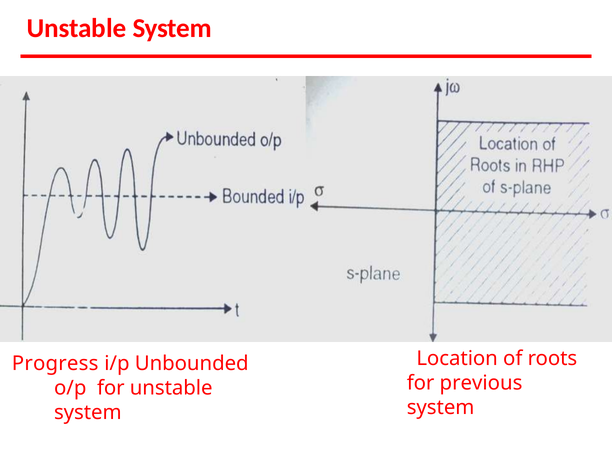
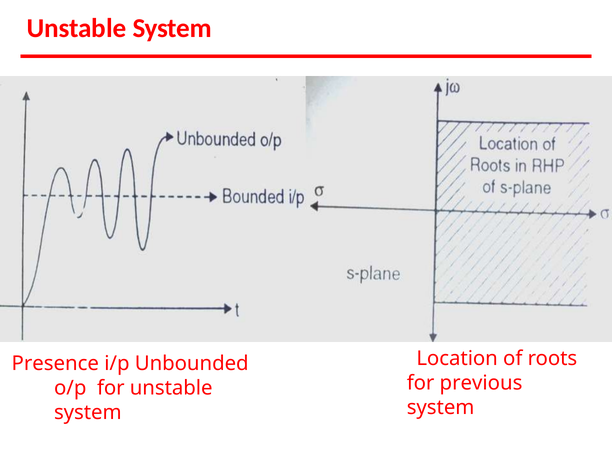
Progress: Progress -> Presence
